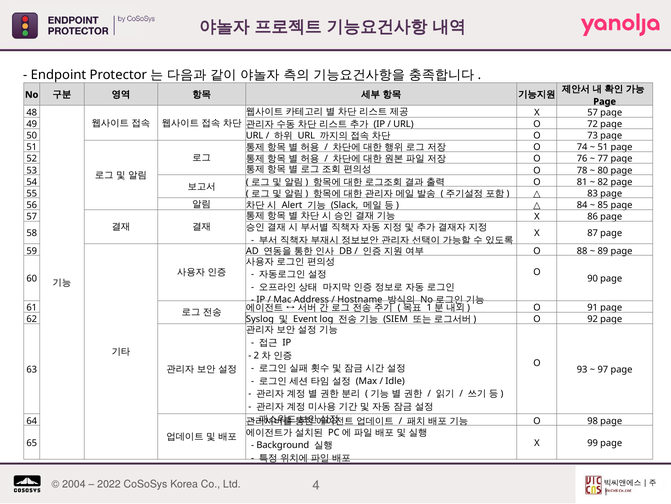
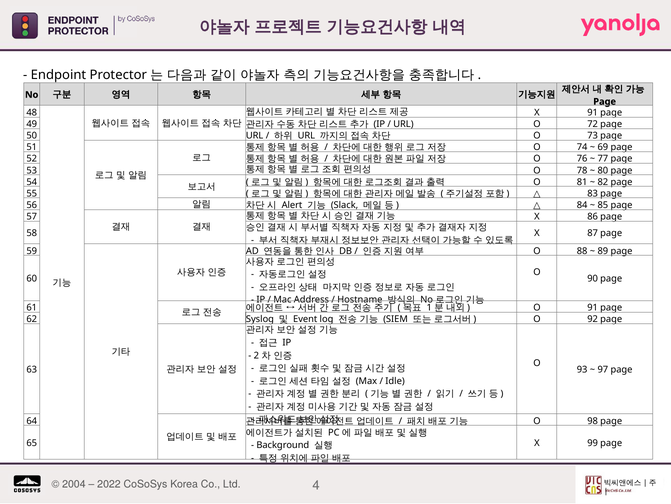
X 57: 57 -> 91
51 at (603, 147): 51 -> 69
